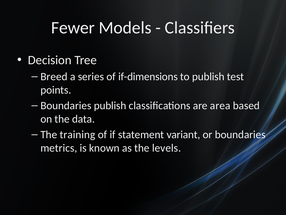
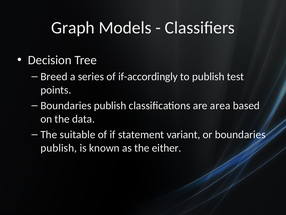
Fewer: Fewer -> Graph
if-dimensions: if-dimensions -> if-accordingly
training: training -> suitable
metrics at (59, 148): metrics -> publish
levels: levels -> either
